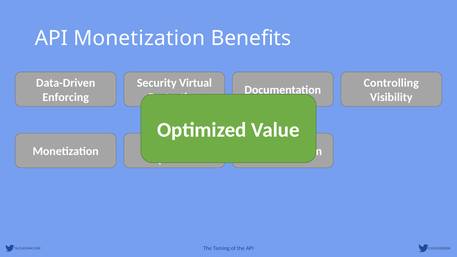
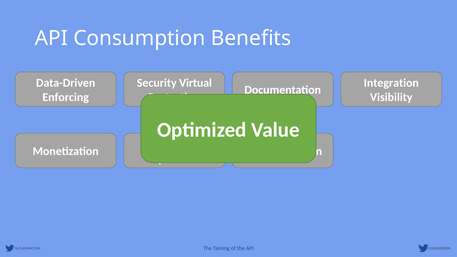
API Monetization: Monetization -> Consumption
Controlling: Controlling -> Integration
